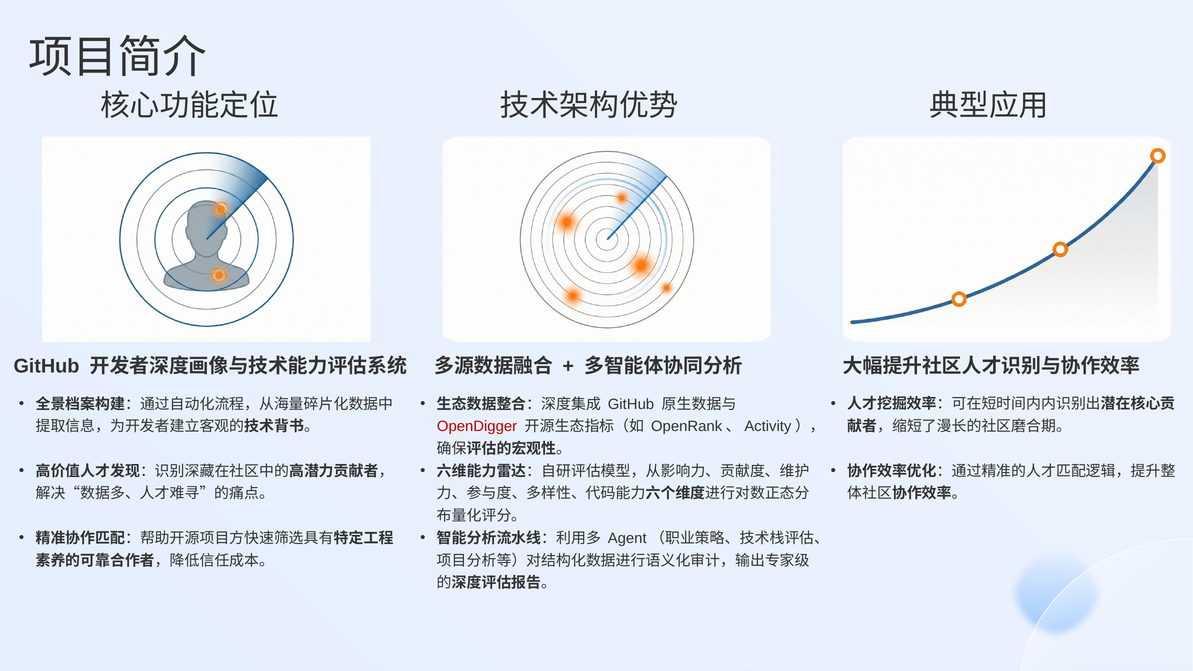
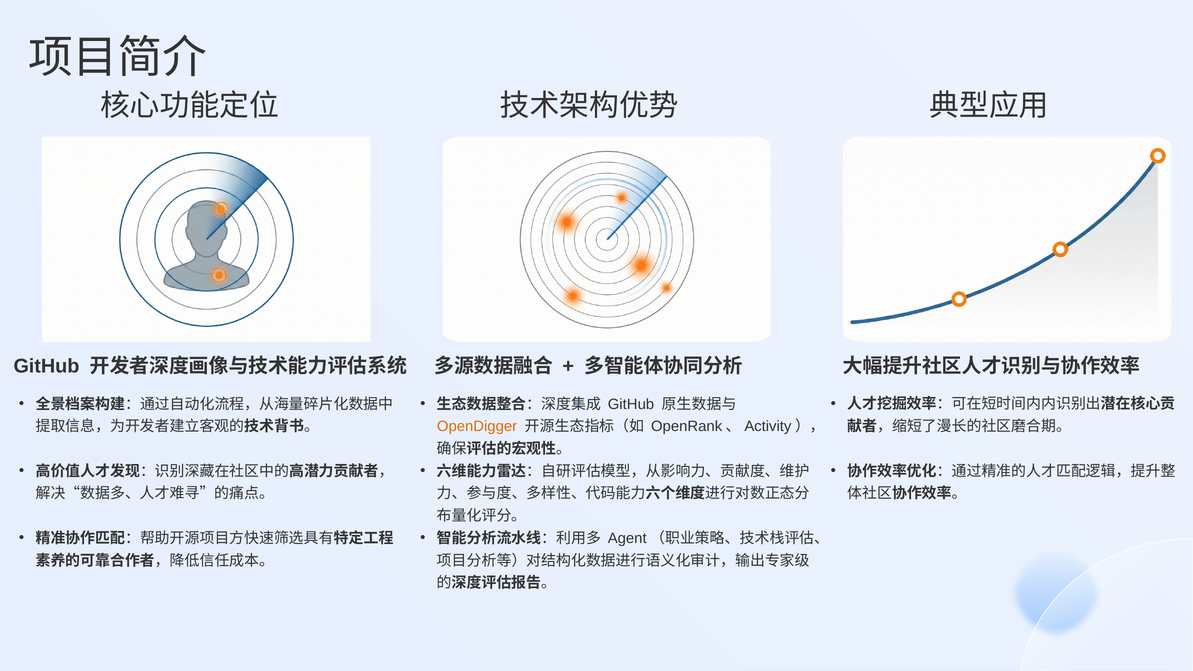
OpenDigger colour: red -> orange
